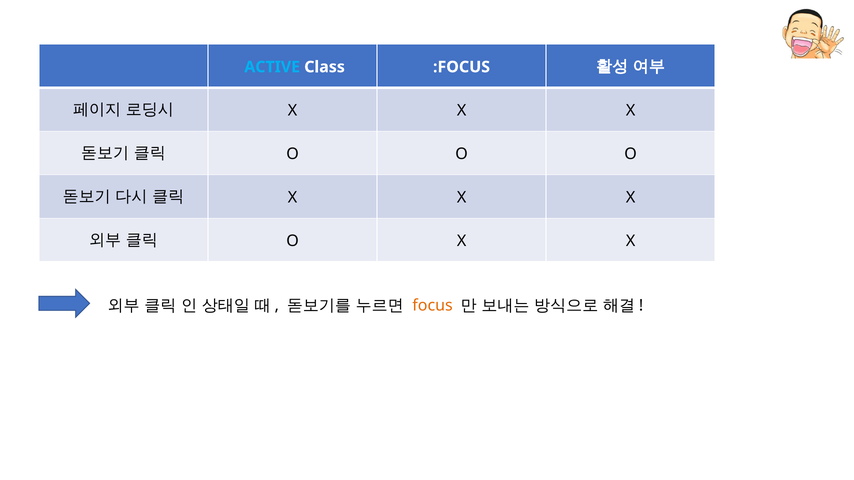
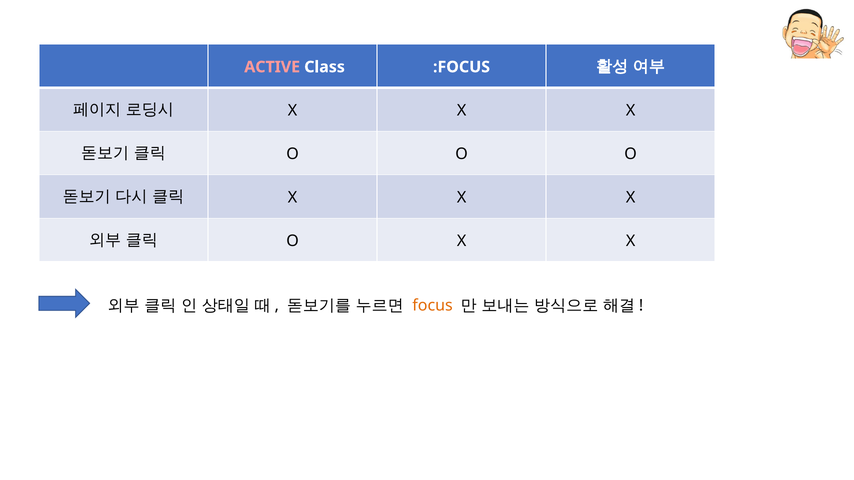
ACTIVE colour: light blue -> pink
